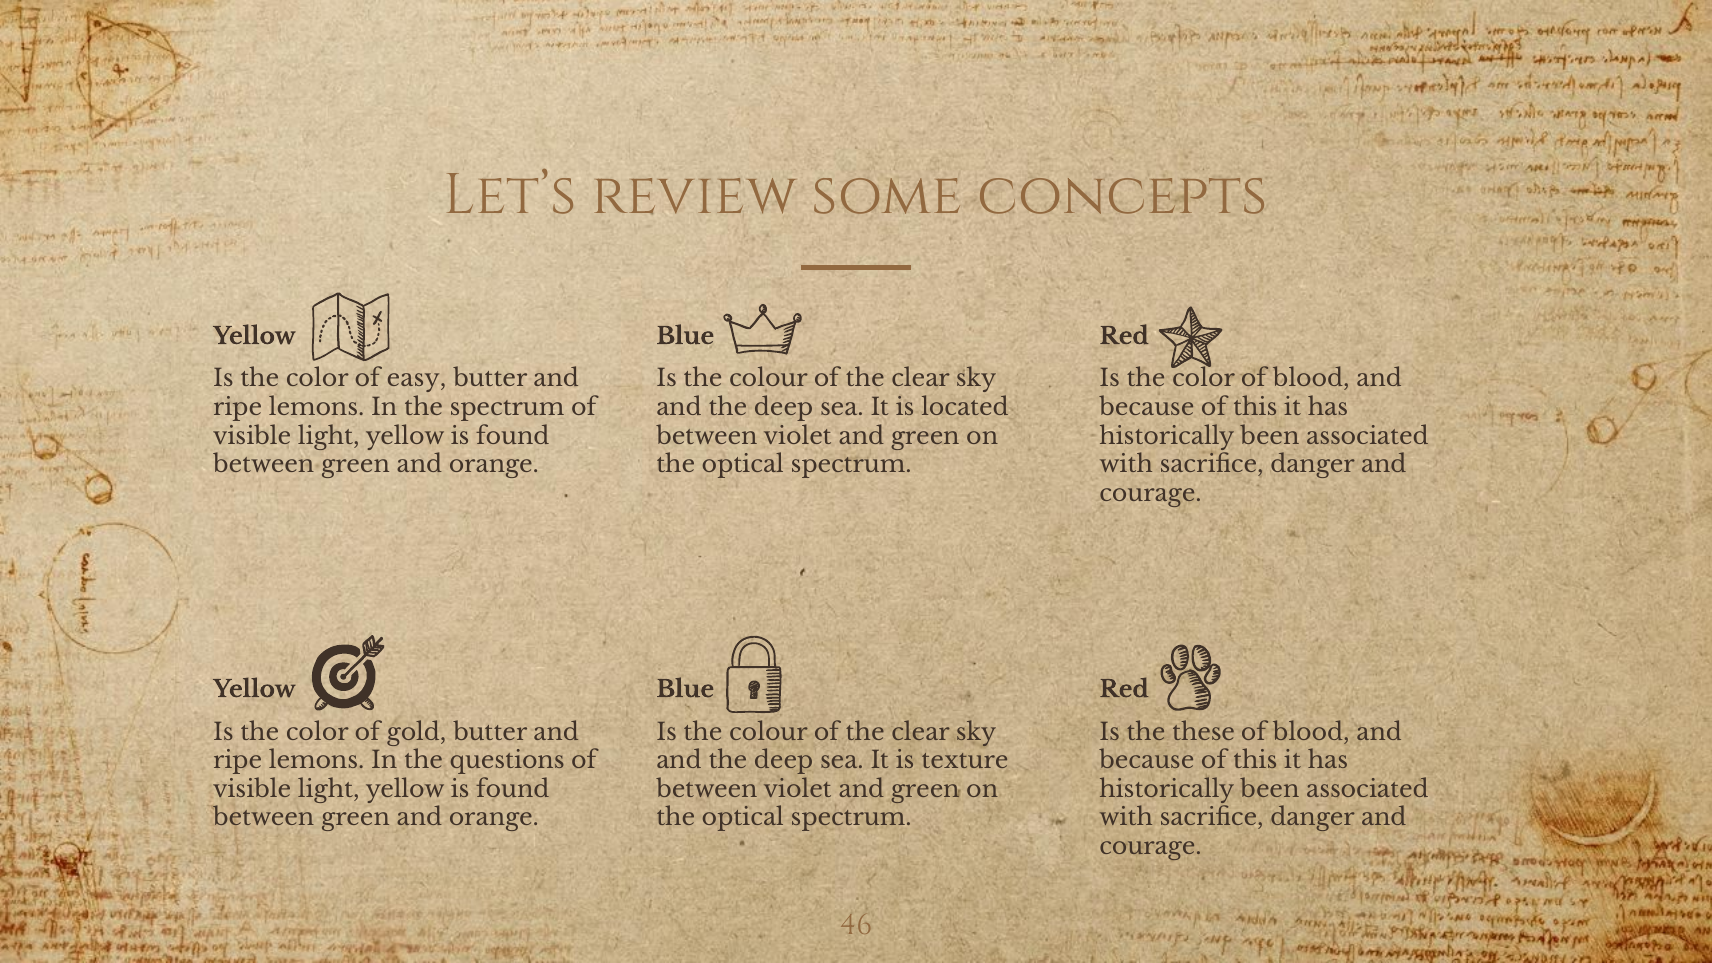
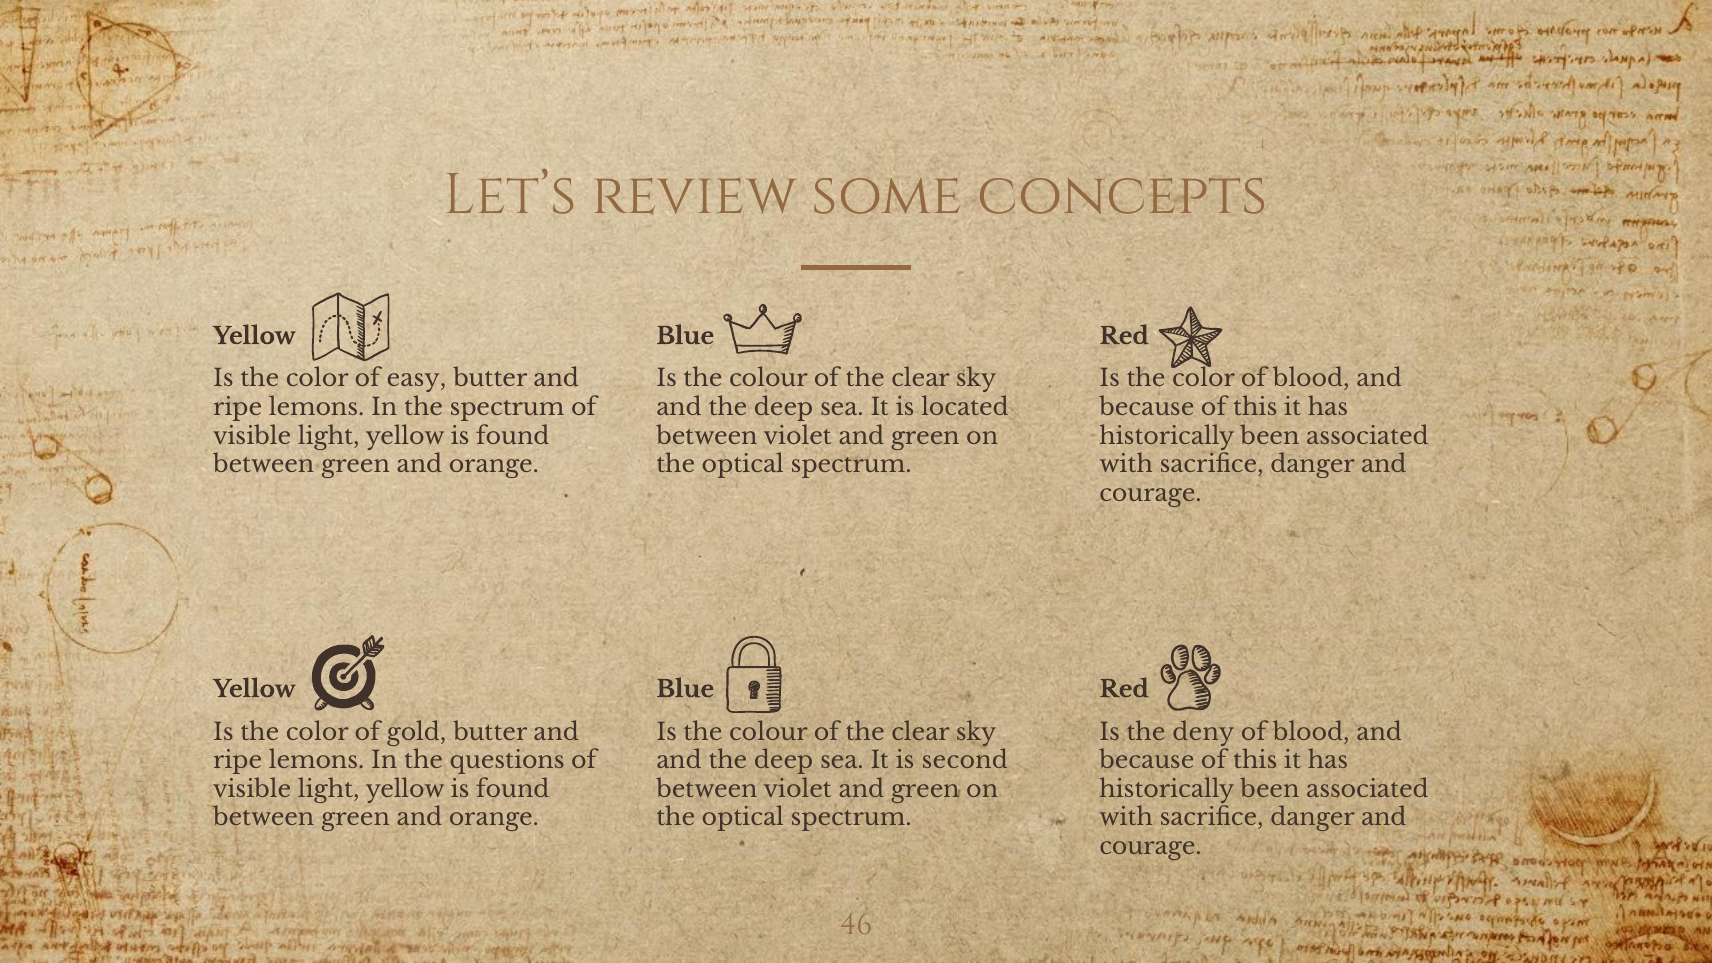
these: these -> deny
texture: texture -> second
